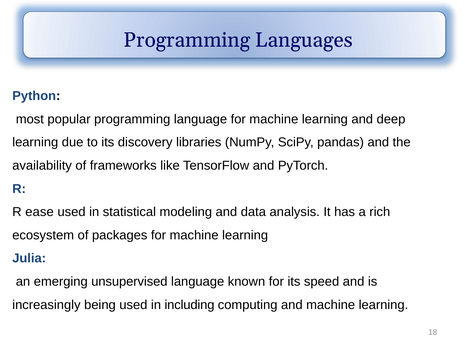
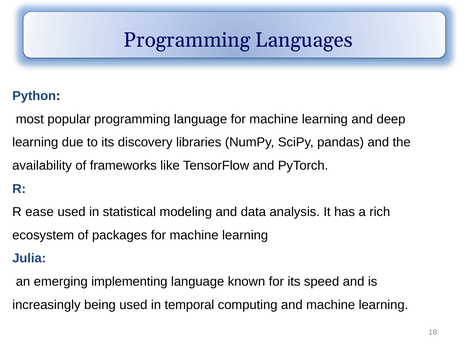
unsupervised: unsupervised -> implementing
including: including -> temporal
